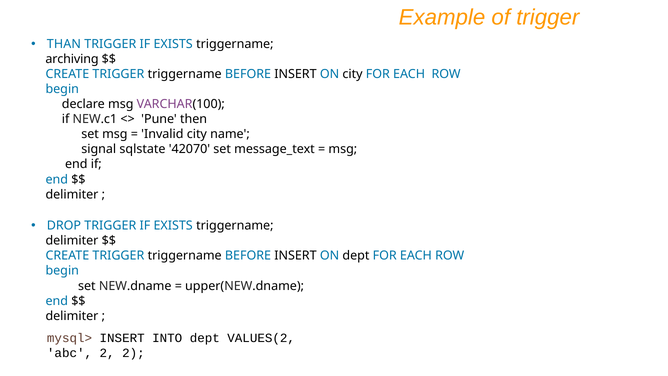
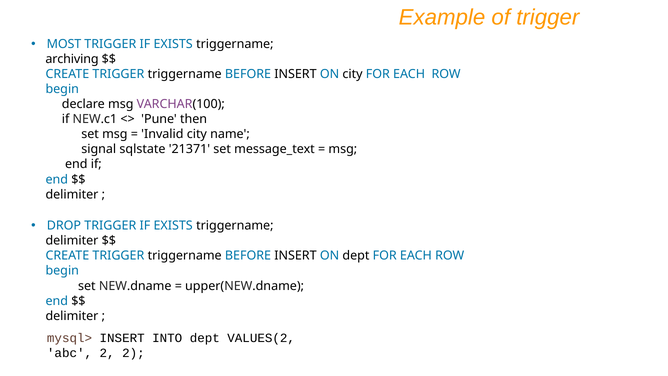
THAN: THAN -> MOST
42070: 42070 -> 21371
